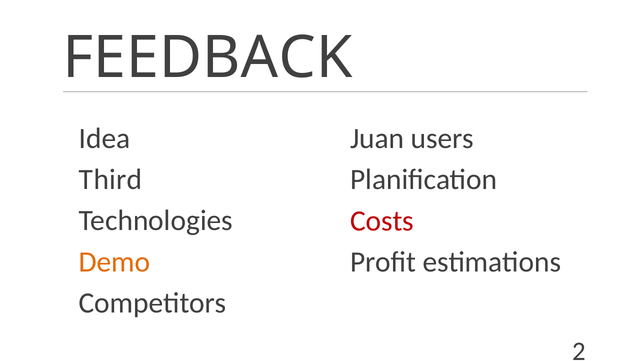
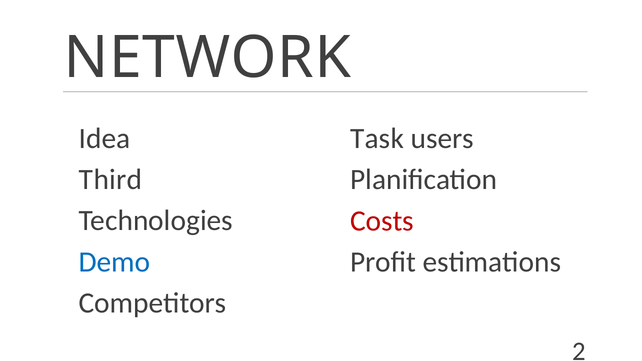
FEEDBACK: FEEDBACK -> NETWORK
Juan: Juan -> Task
Demo colour: orange -> blue
